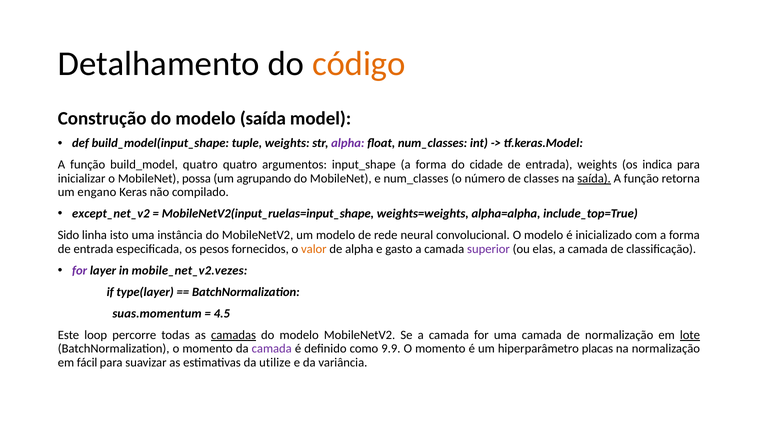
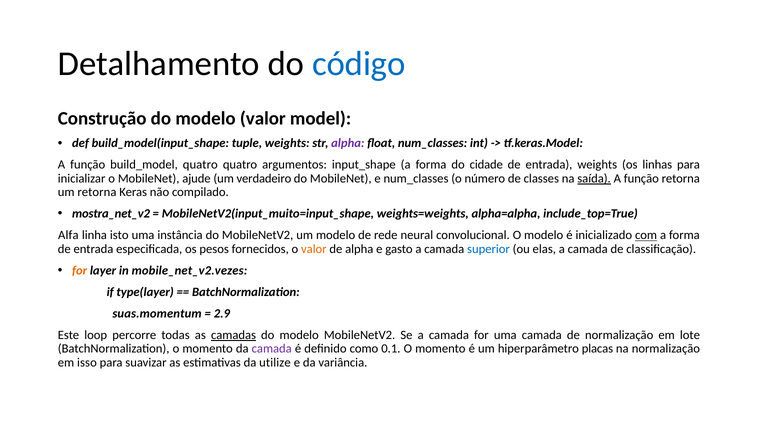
código colour: orange -> blue
modelo saída: saída -> valor
indica: indica -> linhas
possa: possa -> ajude
agrupando: agrupando -> verdadeiro
um engano: engano -> retorna
except_net_v2: except_net_v2 -> mostra_net_v2
MobileNetV2(input_ruelas=input_shape: MobileNetV2(input_ruelas=input_shape -> MobileNetV2(input_muito=input_shape
Sido: Sido -> Alfa
com underline: none -> present
superior colour: purple -> blue
for at (80, 270) colour: purple -> orange
4.5: 4.5 -> 2.9
lote underline: present -> none
9.9: 9.9 -> 0.1
fácil: fácil -> isso
